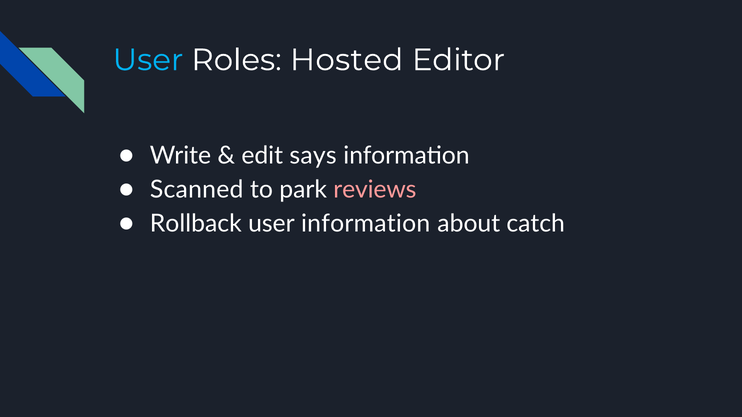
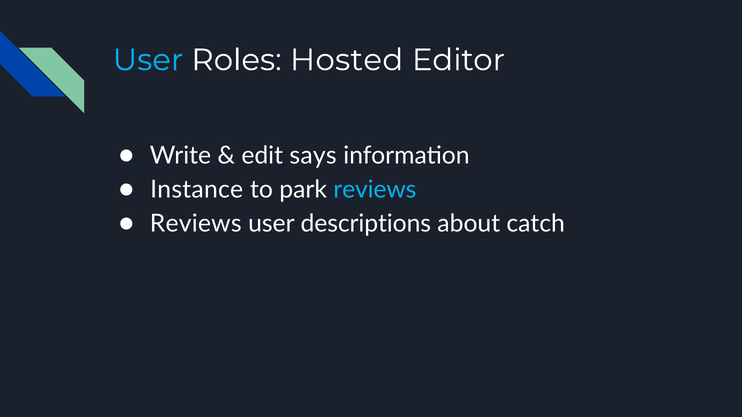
Scanned: Scanned -> Instance
reviews at (375, 190) colour: pink -> light blue
Rollback at (196, 224): Rollback -> Reviews
user information: information -> descriptions
